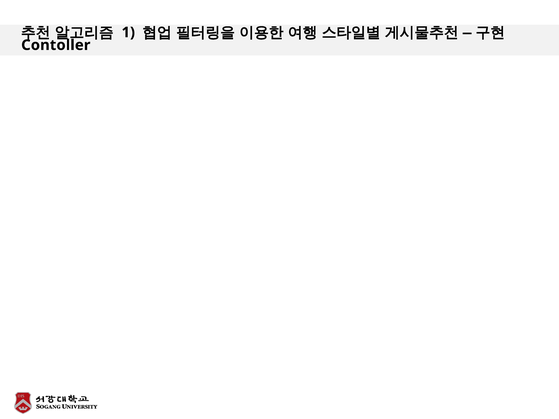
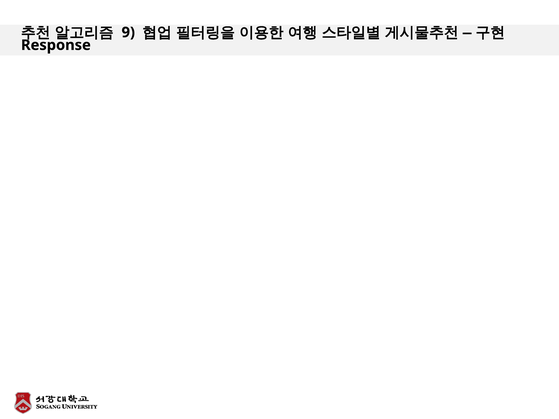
1: 1 -> 9
Contoller: Contoller -> Response
